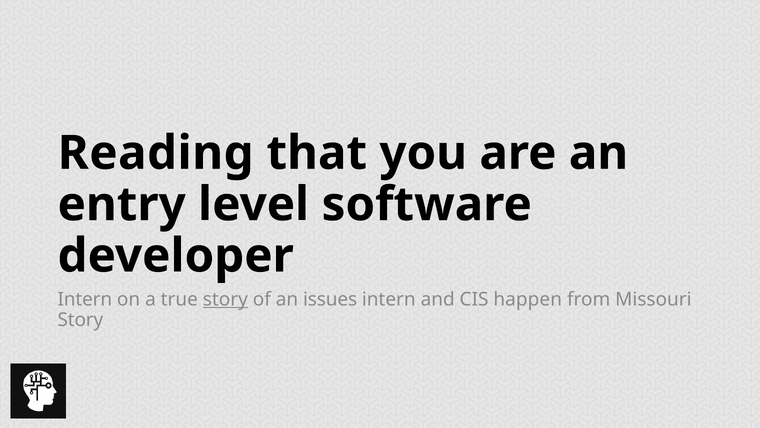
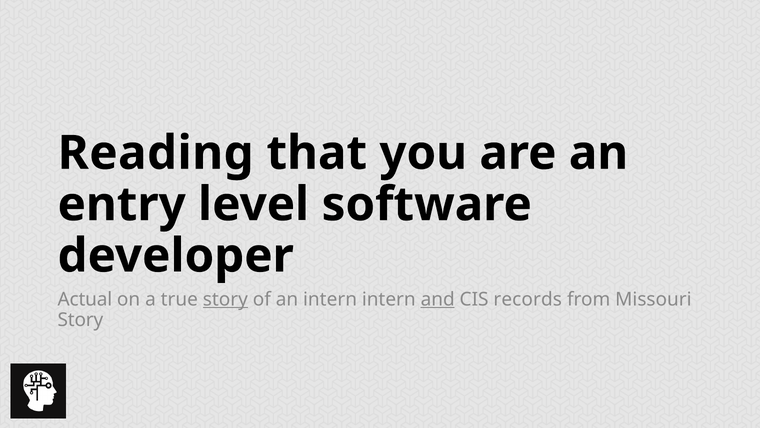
Intern at (85, 299): Intern -> Actual
an issues: issues -> intern
and underline: none -> present
happen: happen -> records
